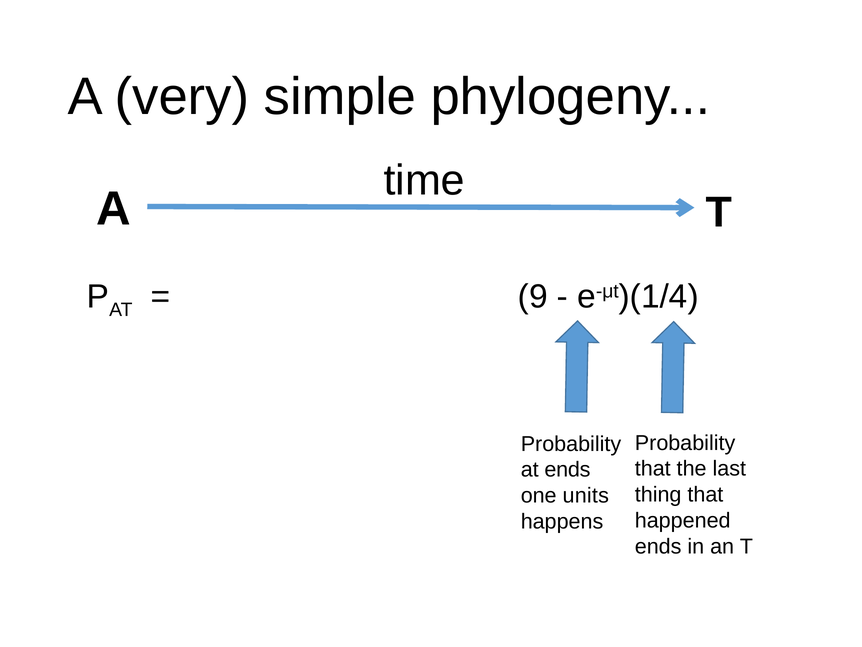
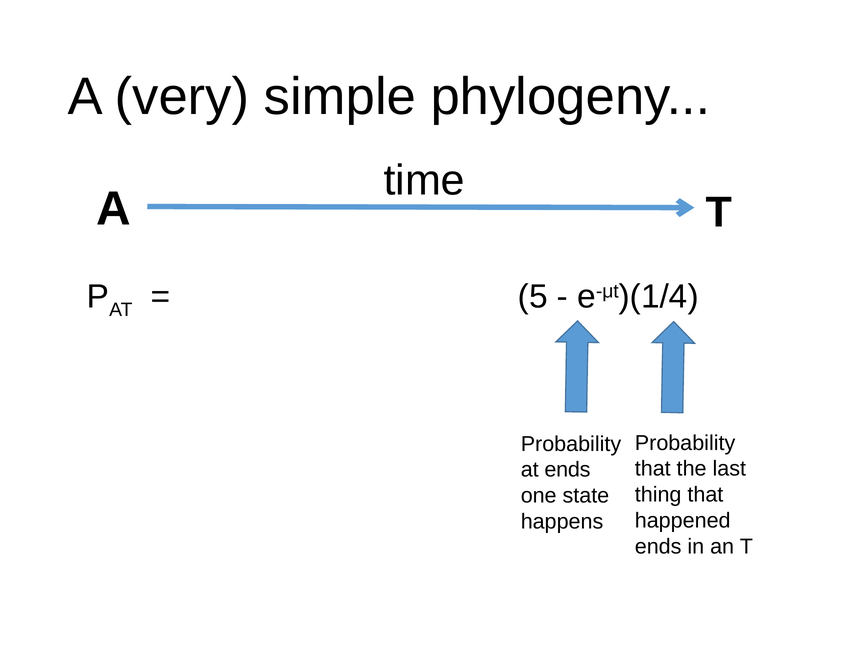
9: 9 -> 5
units: units -> state
